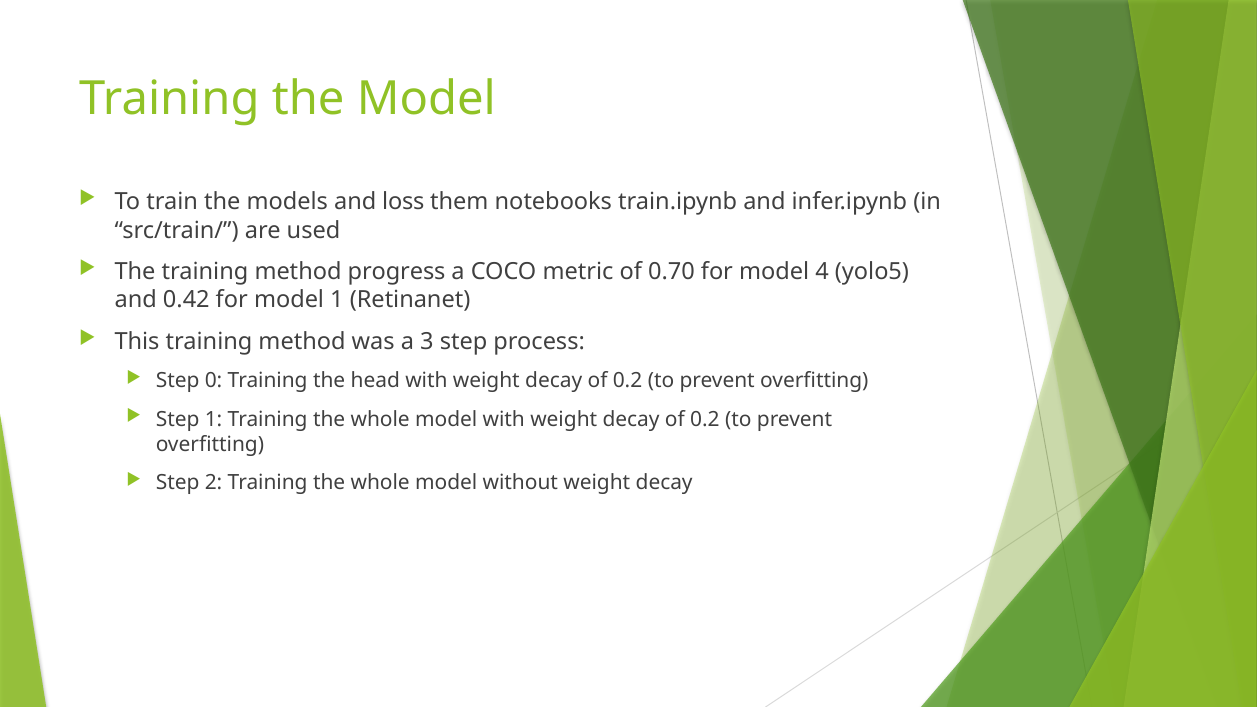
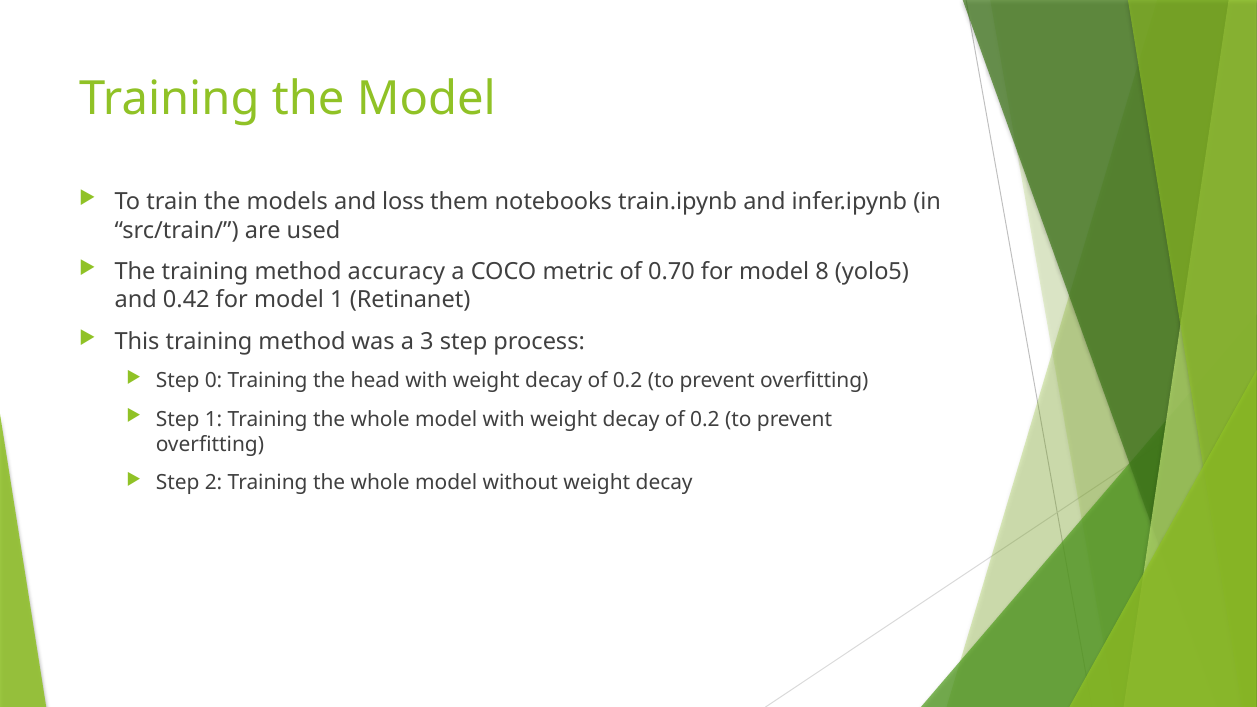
progress: progress -> accuracy
4: 4 -> 8
